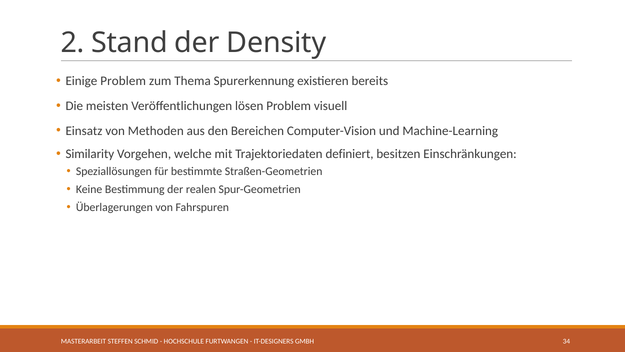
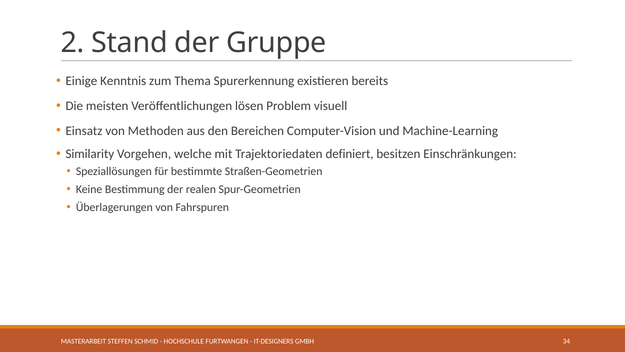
Density: Density -> Gruppe
Einige Problem: Problem -> Kenntnis
